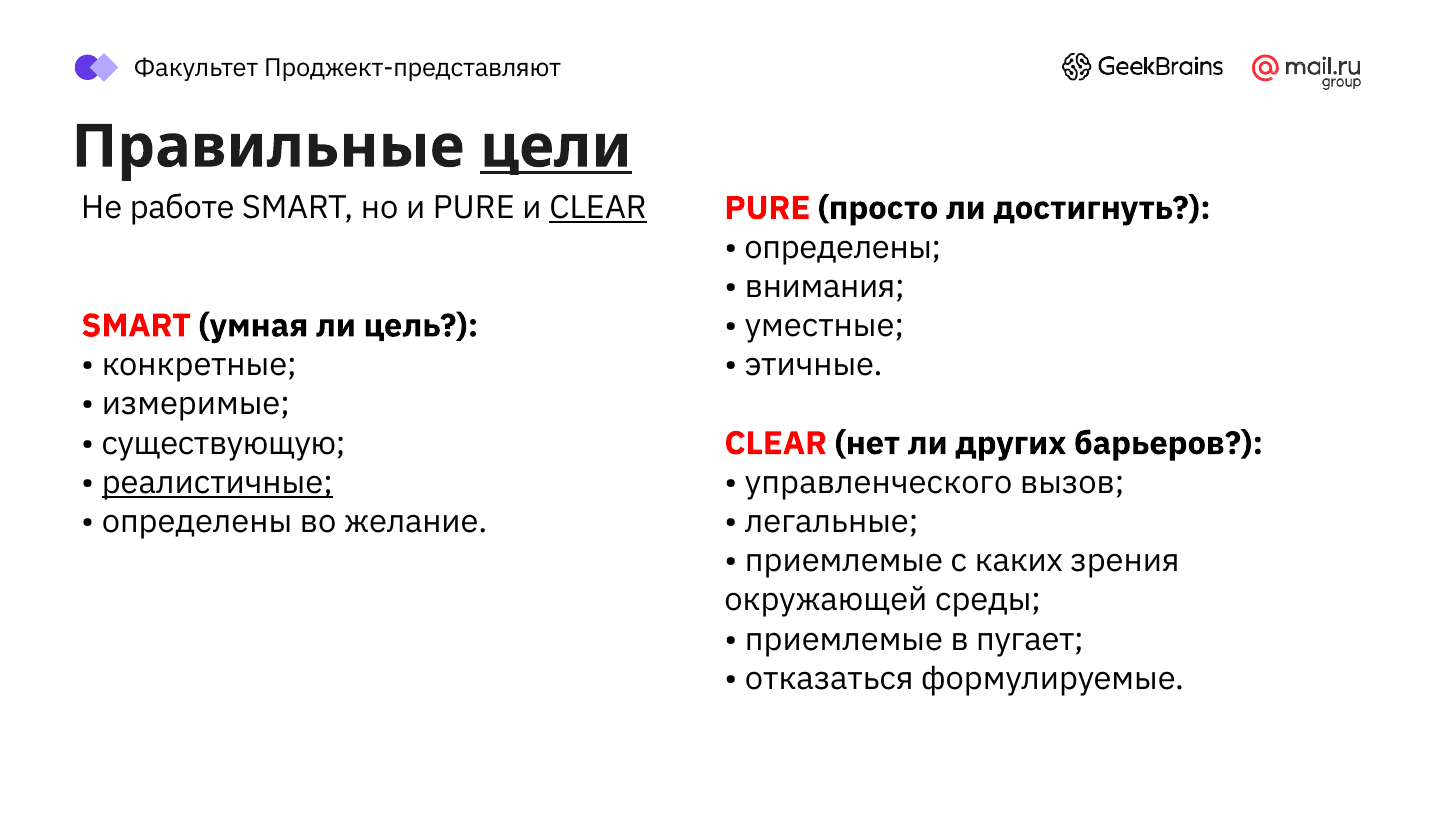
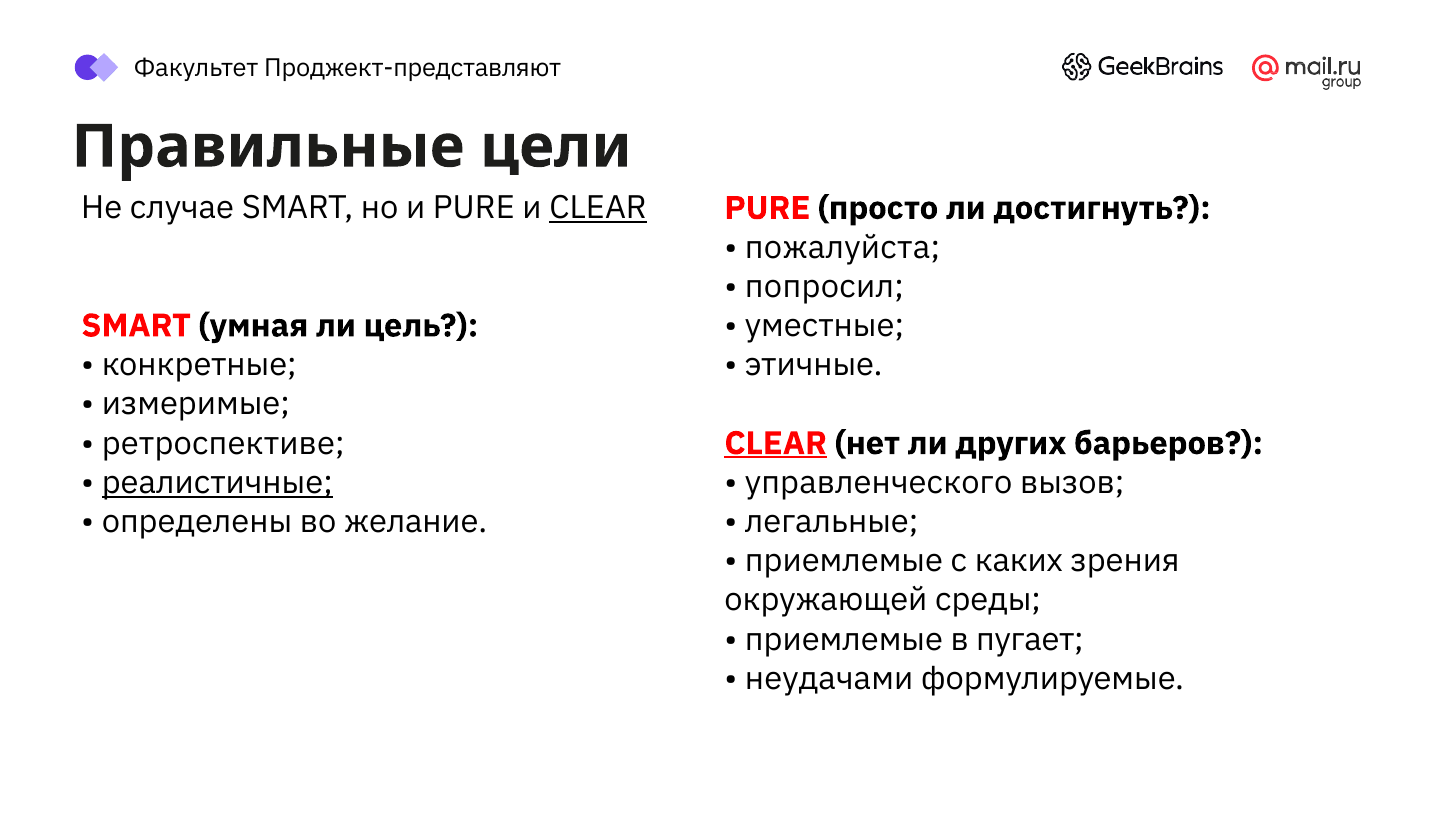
цели underline: present -> none
работе: работе -> случае
определены at (843, 247): определены -> пожалуйста
внимания: внимания -> попросил
CLEAR at (776, 443) underline: none -> present
существующую: существующую -> ретроспективе
отказаться: отказаться -> неудачами
